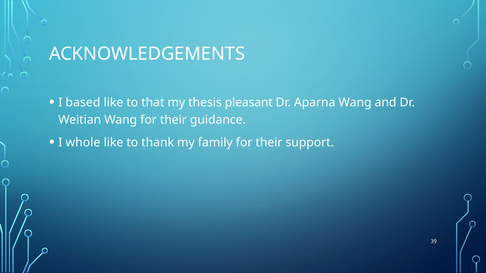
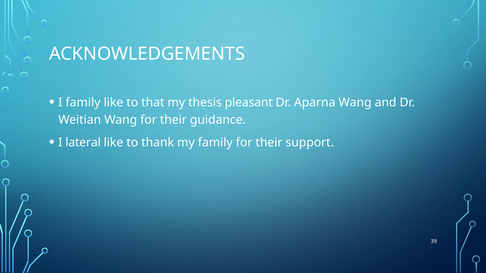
I based: based -> family
whole: whole -> lateral
